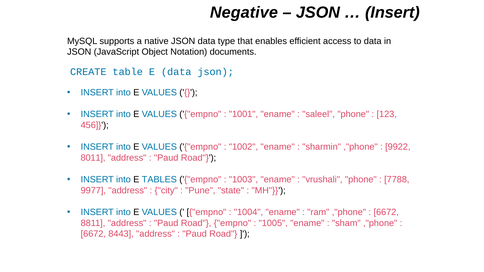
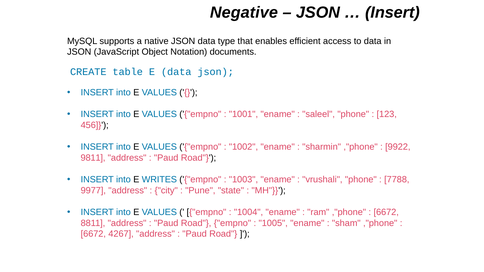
8011: 8011 -> 9811
TABLES: TABLES -> WRITES
8443: 8443 -> 4267
